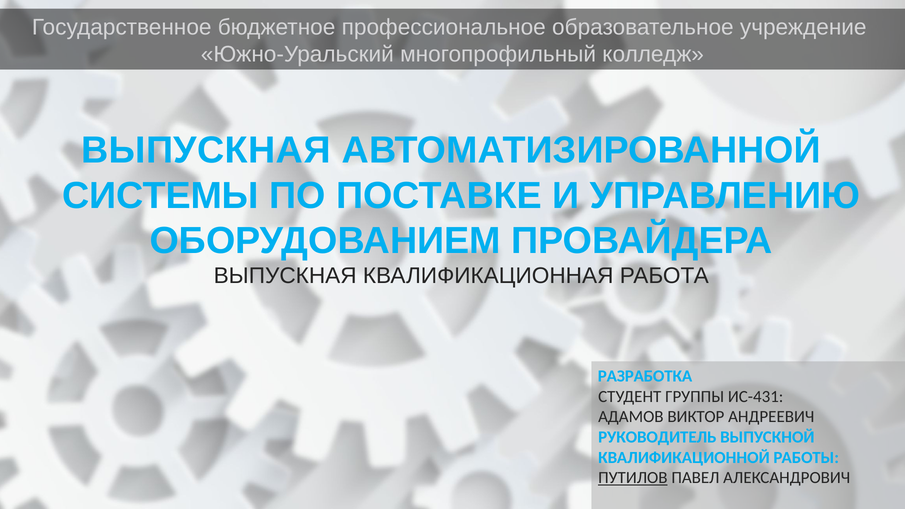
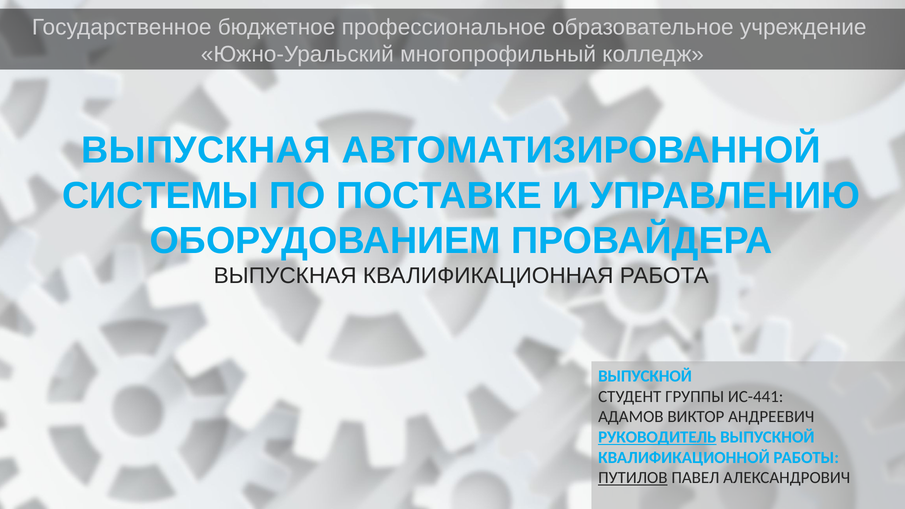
РАЗРАБОТКА at (645, 376): РАЗРАБОТКА -> ВЫПУСКНОЙ
ИС-431: ИС-431 -> ИС-441
РУКОВОДИТЕЛЬ underline: none -> present
